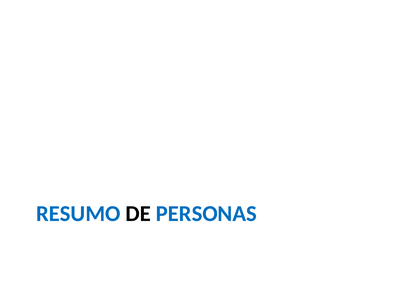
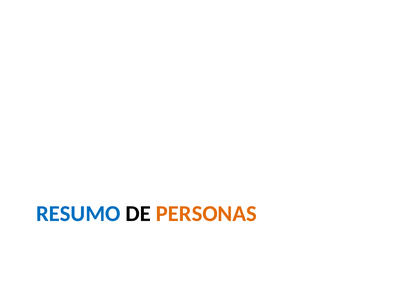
PERSONAS colour: blue -> orange
